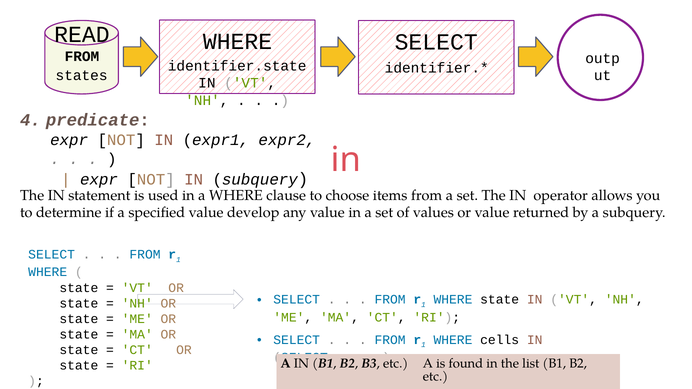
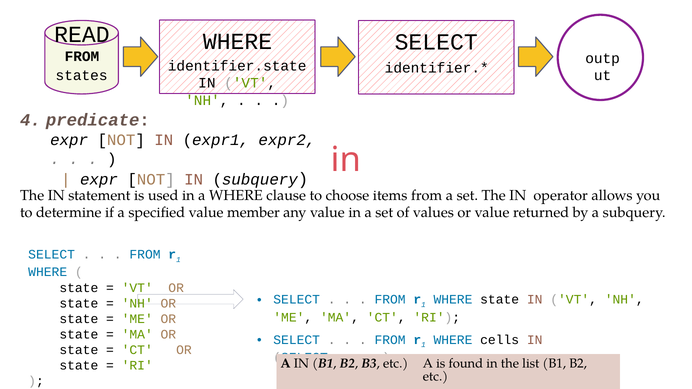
develop: develop -> member
